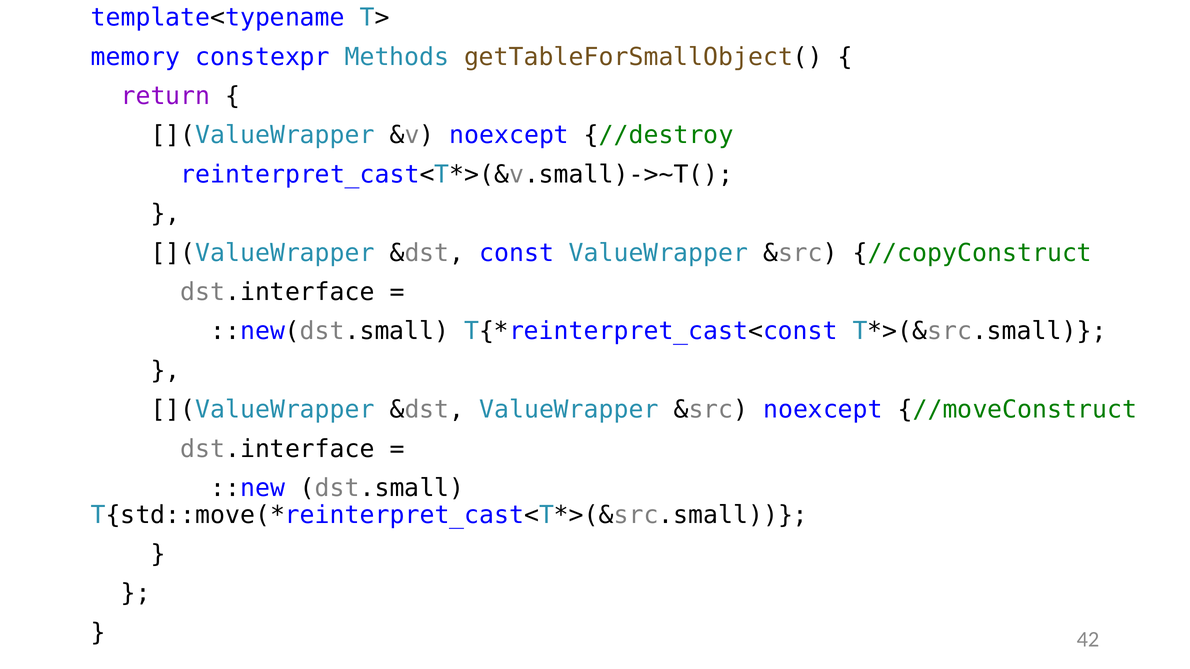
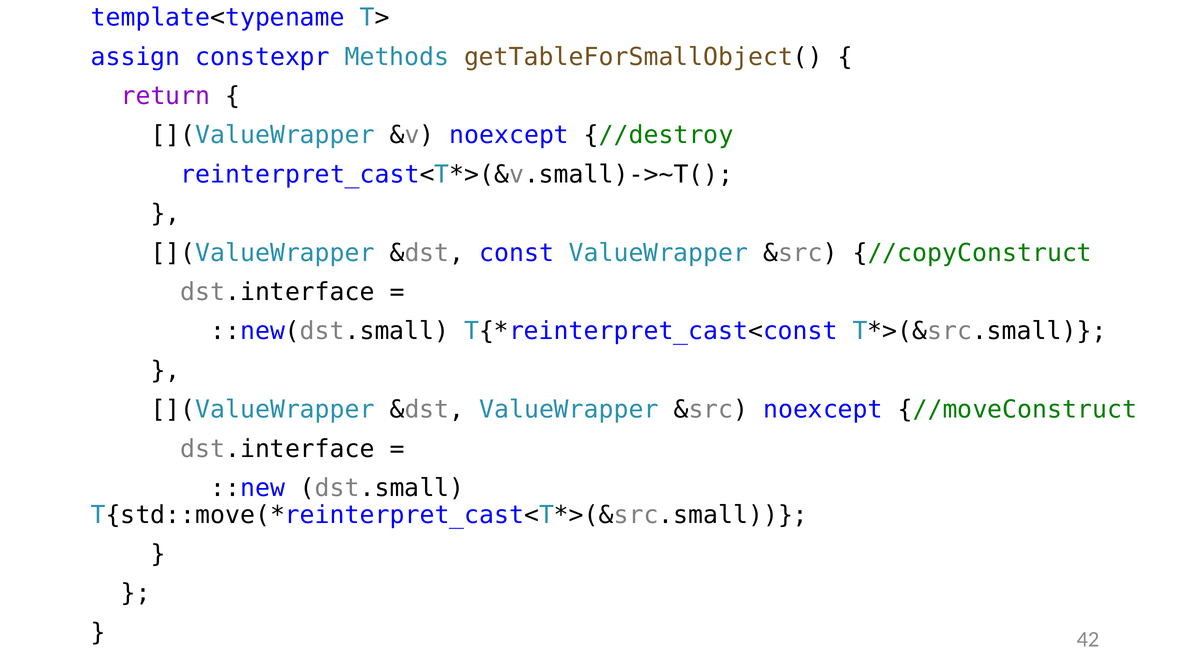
memory: memory -> assign
